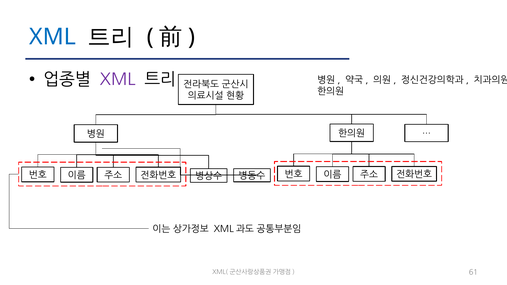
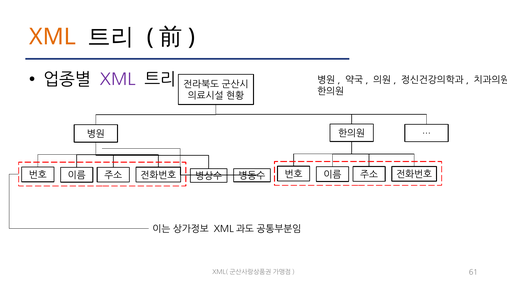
XML at (53, 37) colour: blue -> orange
